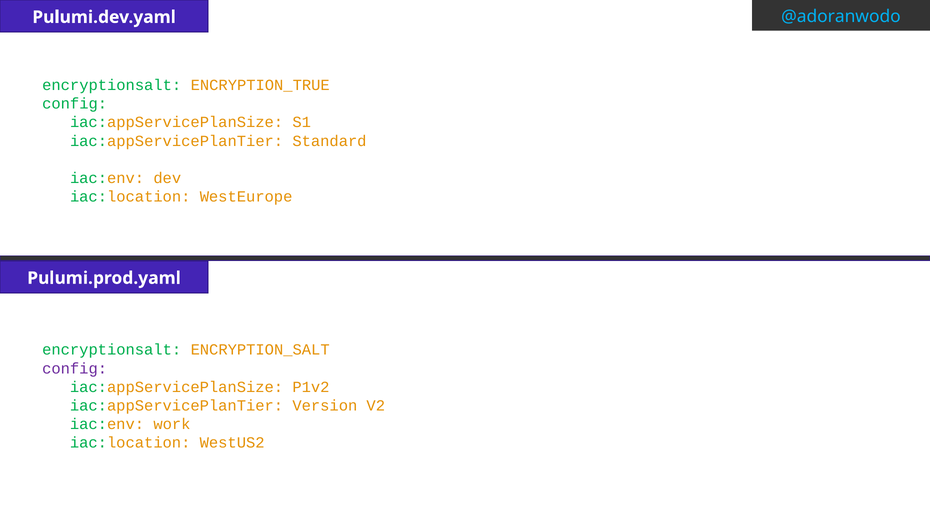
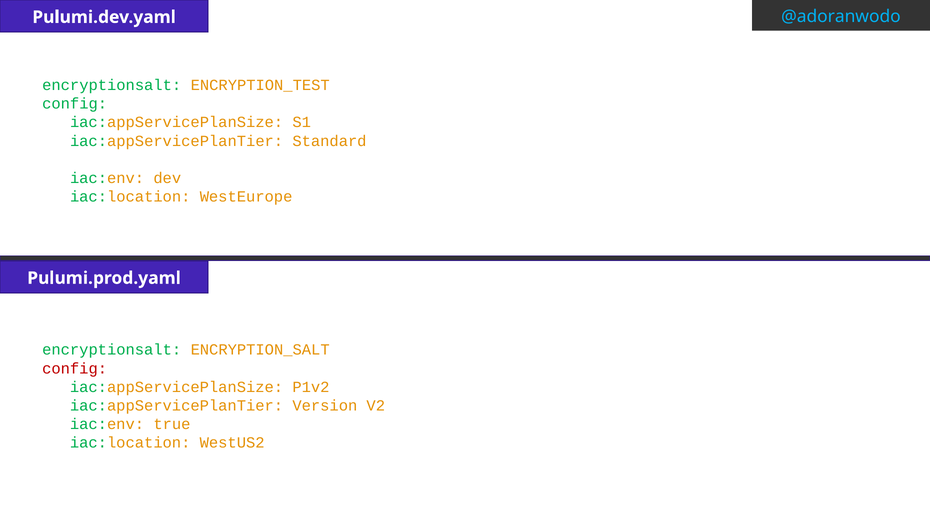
ENCRYPTION_TRUE: ENCRYPTION_TRUE -> ENCRYPTION_TEST
config at (75, 369) colour: purple -> red
work: work -> true
